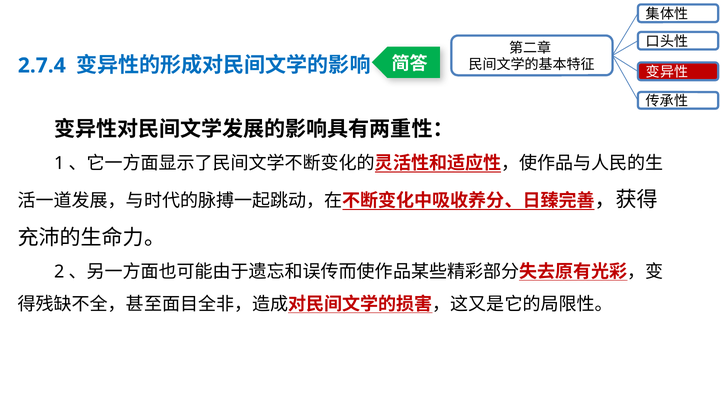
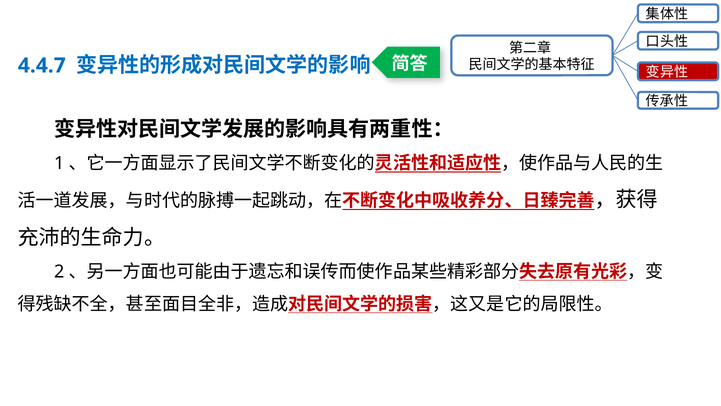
2.7.4: 2.7.4 -> 4.4.7
